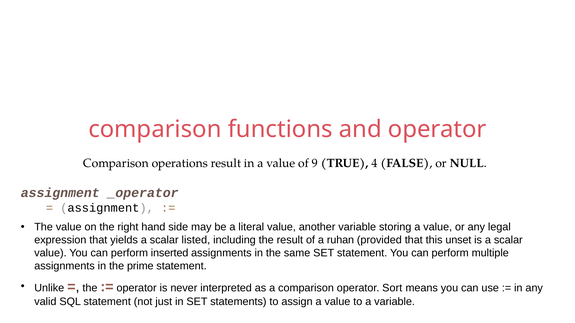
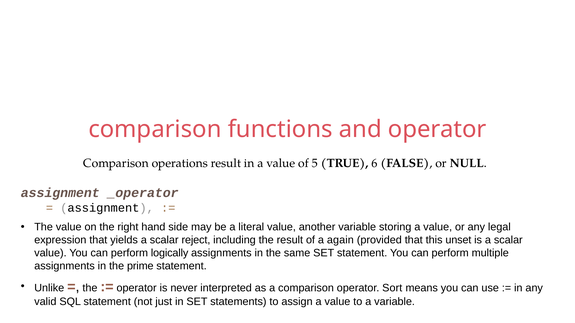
9: 9 -> 5
4: 4 -> 6
listed: listed -> reject
ruhan: ruhan -> again
inserted: inserted -> logically
